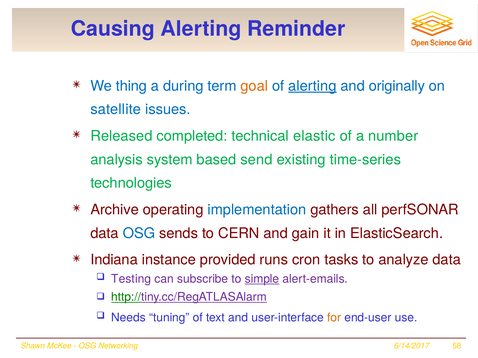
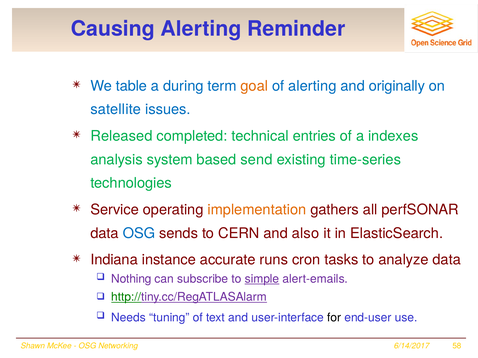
thing: thing -> table
alerting at (312, 86) underline: present -> none
elastic: elastic -> entries
number: number -> indexes
Archive: Archive -> Service
implementation colour: blue -> orange
gain: gain -> also
provided: provided -> accurate
Testing: Testing -> Nothing
for colour: orange -> black
